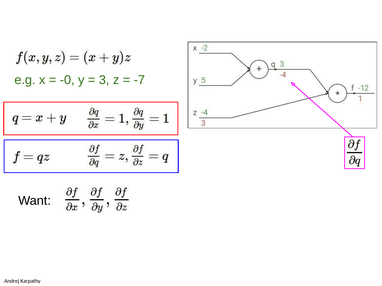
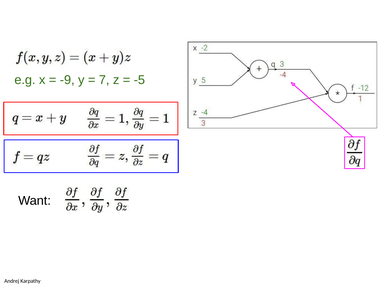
-0: -0 -> -9
3: 3 -> 7
-7: -7 -> -5
